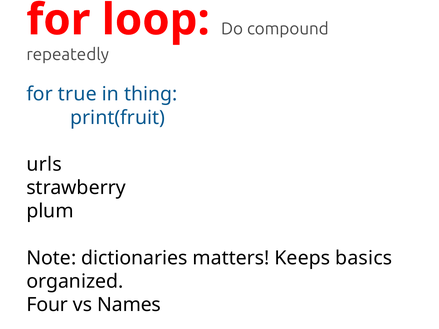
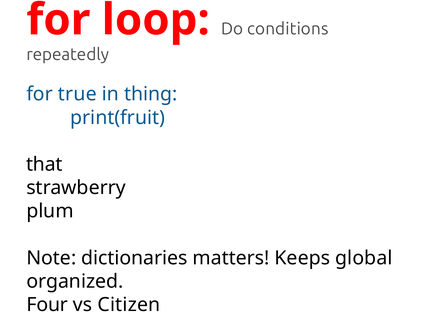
compound: compound -> conditions
urls: urls -> that
basics: basics -> global
Names: Names -> Citizen
